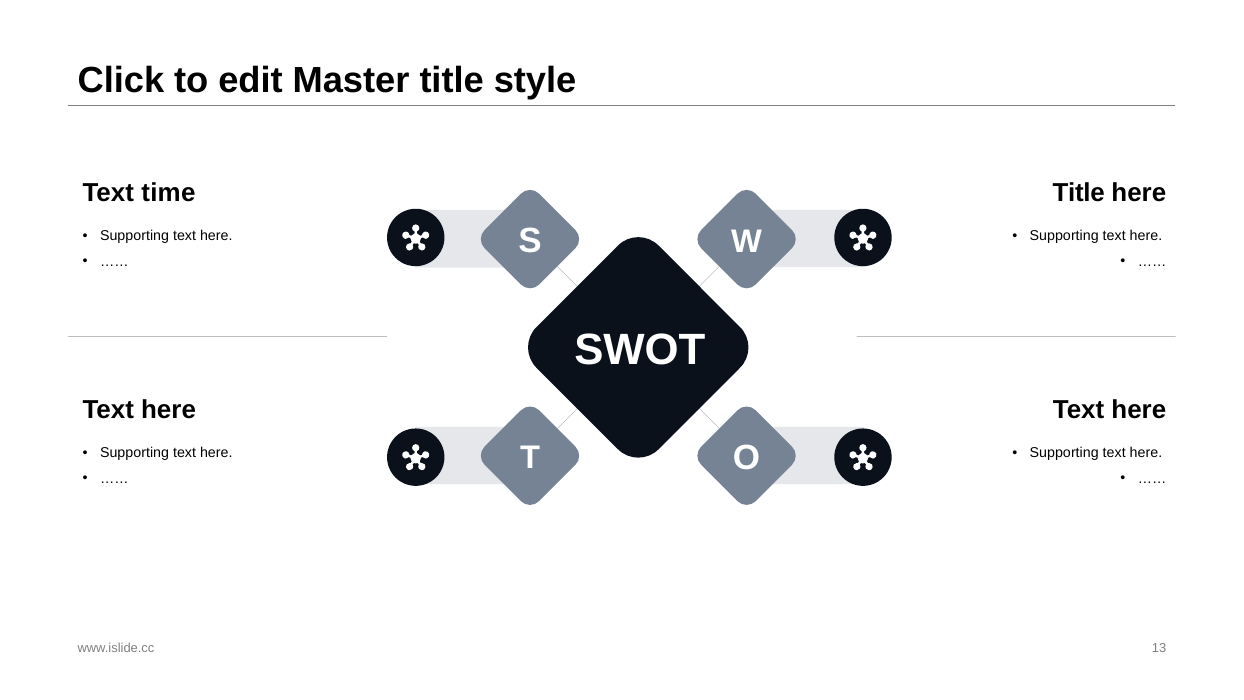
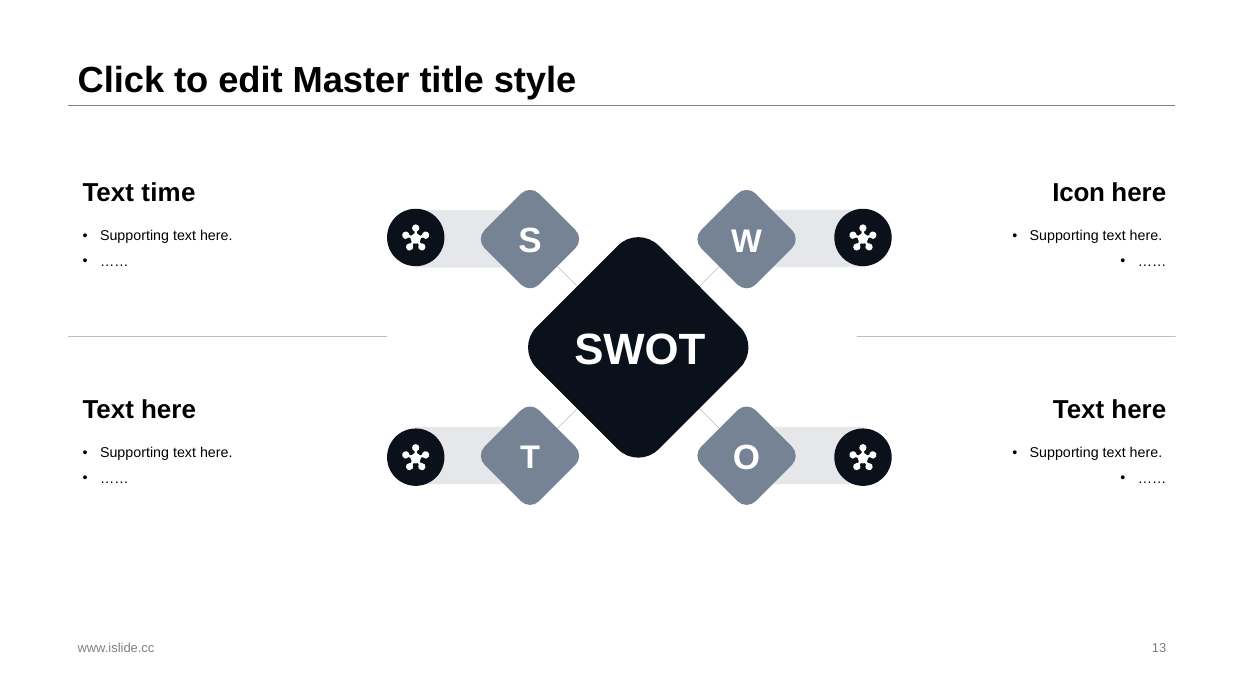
Title at (1079, 193): Title -> Icon
